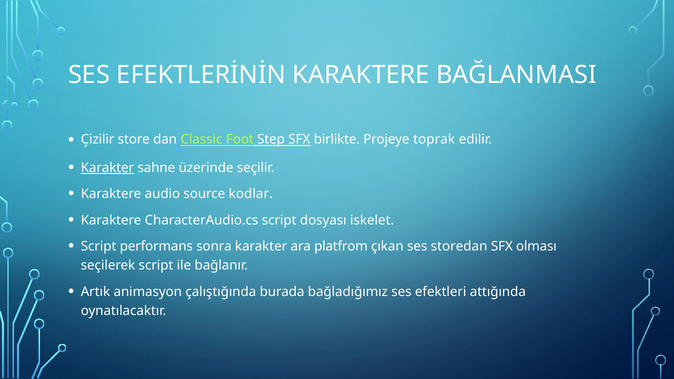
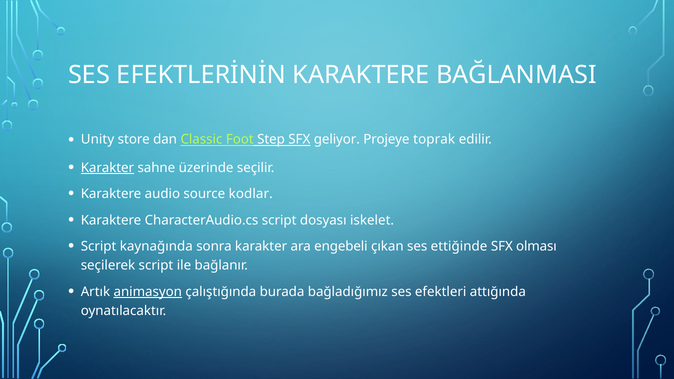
Çizilir: Çizilir -> Unity
birlikte: birlikte -> geliyor
performans: performans -> kaynağında
platfrom: platfrom -> engebeli
storedan: storedan -> ettiğinde
animasyon underline: none -> present
